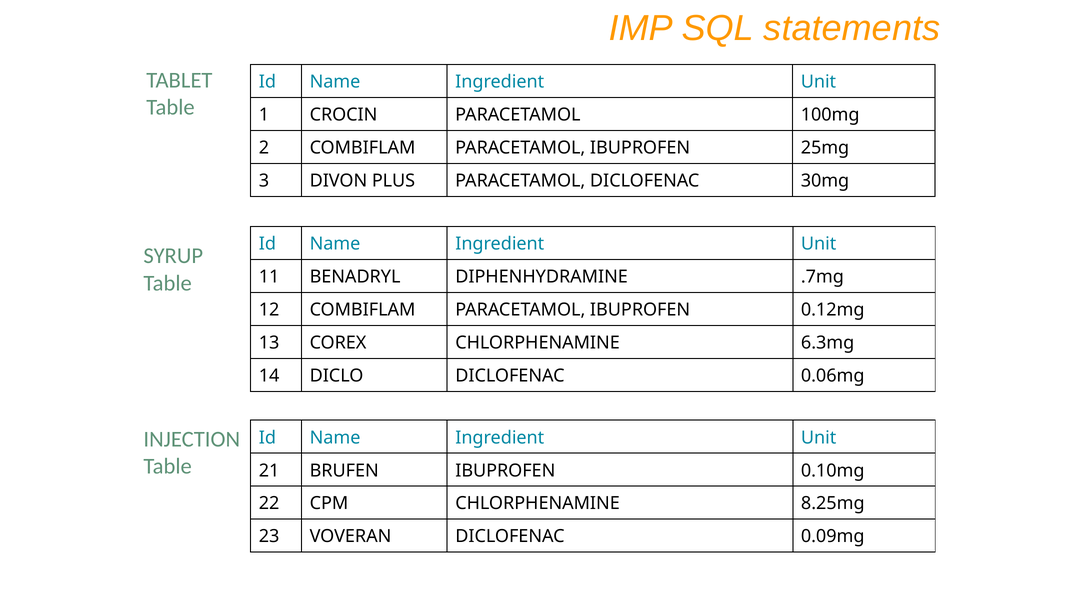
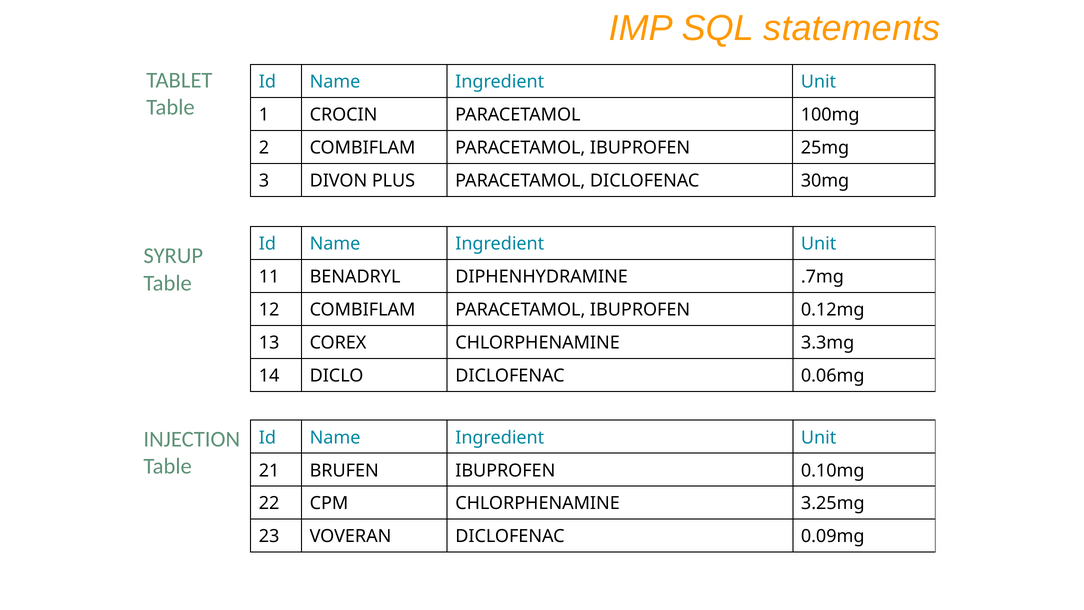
6.3mg: 6.3mg -> 3.3mg
8.25mg: 8.25mg -> 3.25mg
